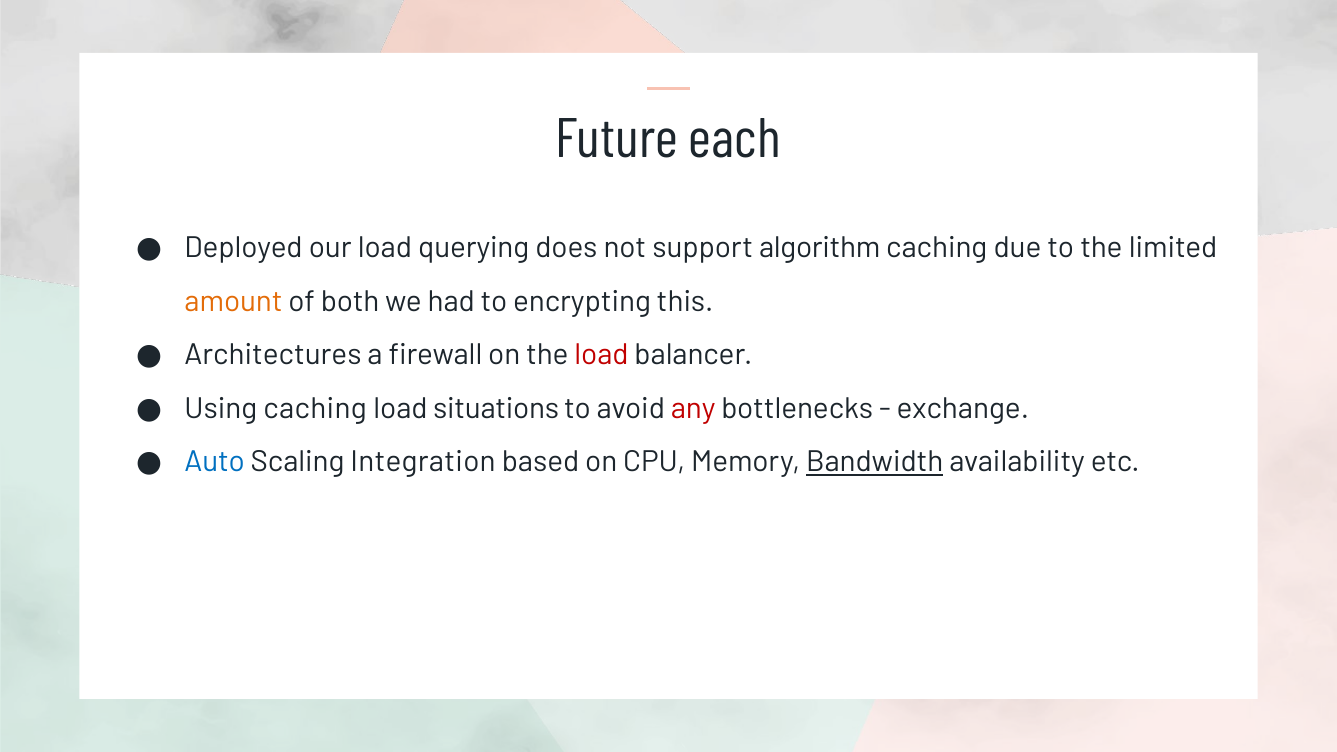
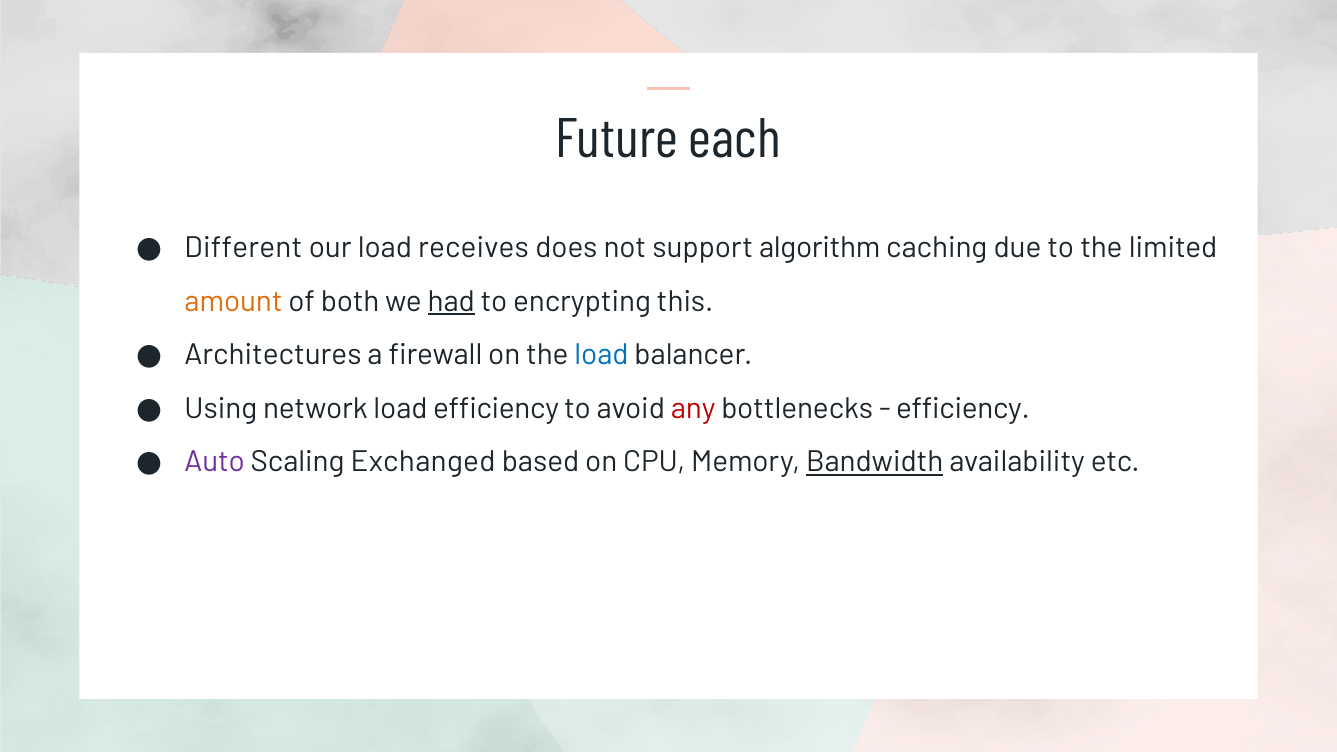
Deployed: Deployed -> Different
querying: querying -> receives
had underline: none -> present
load at (602, 355) colour: red -> blue
Using caching: caching -> network
load situations: situations -> efficiency
exchange at (963, 409): exchange -> efficiency
Auto colour: blue -> purple
Integration: Integration -> Exchanged
